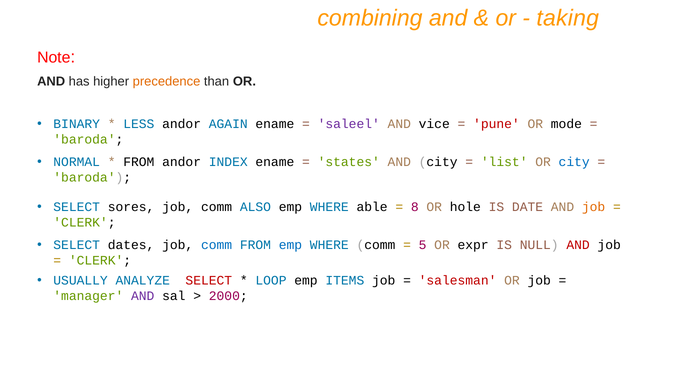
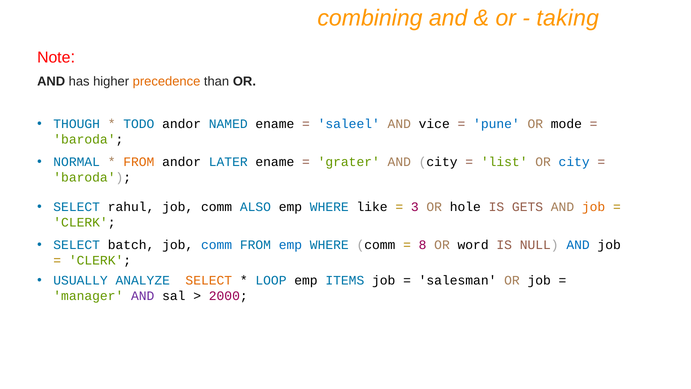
BINARY: BINARY -> THOUGH
LESS: LESS -> TODO
AGAIN: AGAIN -> NAMED
saleel colour: purple -> blue
pune colour: red -> blue
FROM at (139, 162) colour: black -> orange
INDEX: INDEX -> LATER
states: states -> grater
sores: sores -> rahul
able: able -> like
8: 8 -> 3
DATE: DATE -> GETS
dates: dates -> batch
5: 5 -> 8
expr: expr -> word
AND at (578, 245) colour: red -> blue
SELECT at (209, 280) colour: red -> orange
salesman colour: red -> black
